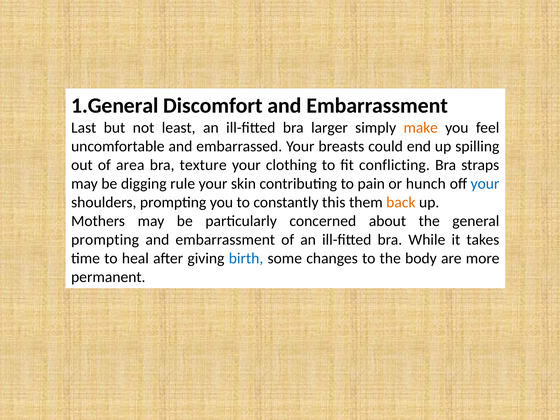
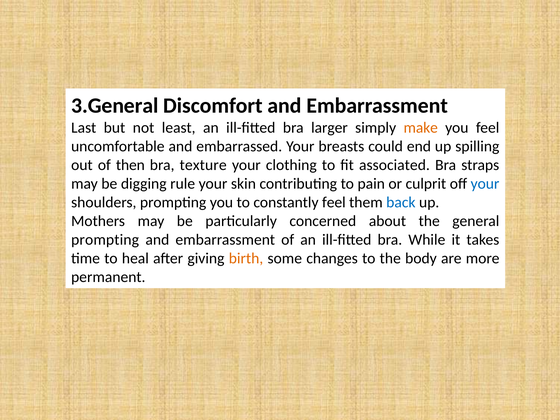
1.General: 1.General -> 3.General
area: area -> then
conflicting: conflicting -> associated
hunch: hunch -> culprit
constantly this: this -> feel
back colour: orange -> blue
birth colour: blue -> orange
